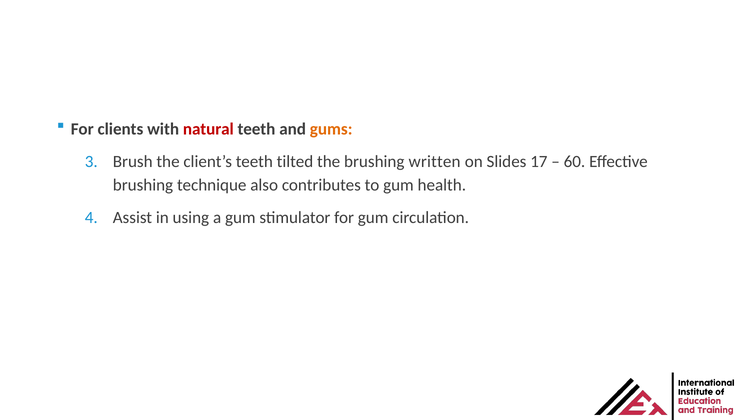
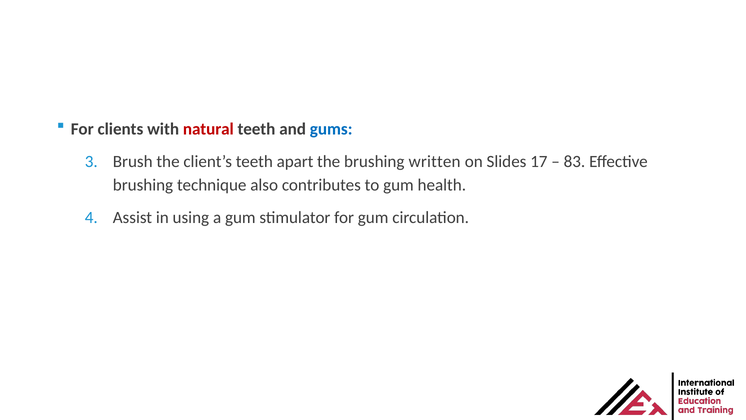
gums colour: orange -> blue
tilted: tilted -> apart
60: 60 -> 83
